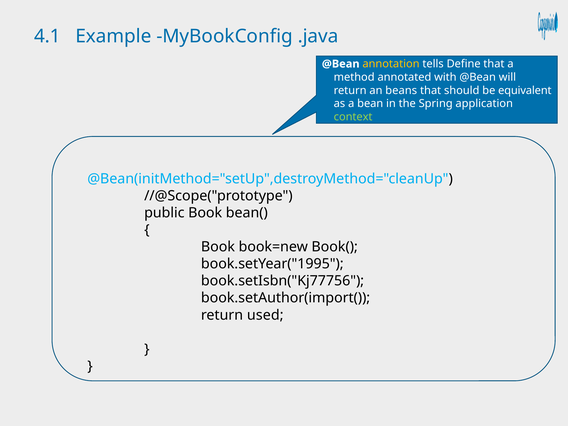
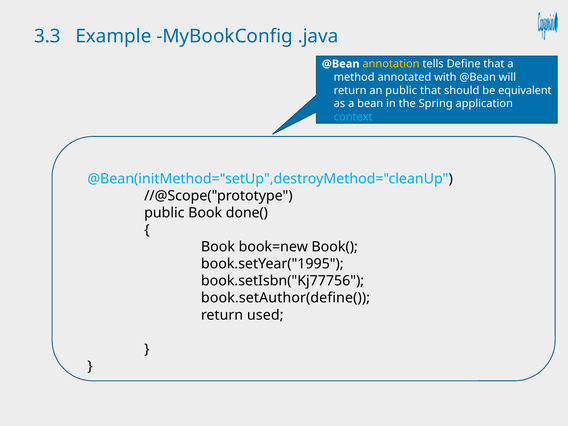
4.1: 4.1 -> 3.3
an beans: beans -> public
context colour: light green -> light blue
bean(: bean( -> done(
book.setAuthor(import(: book.setAuthor(import( -> book.setAuthor(define(
